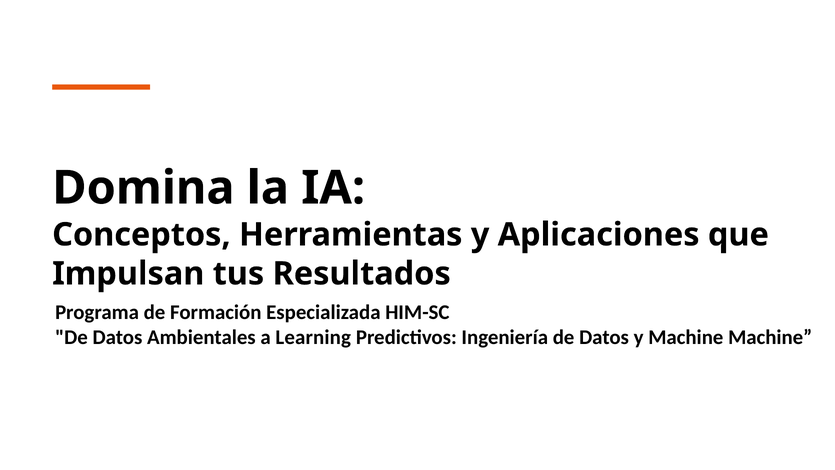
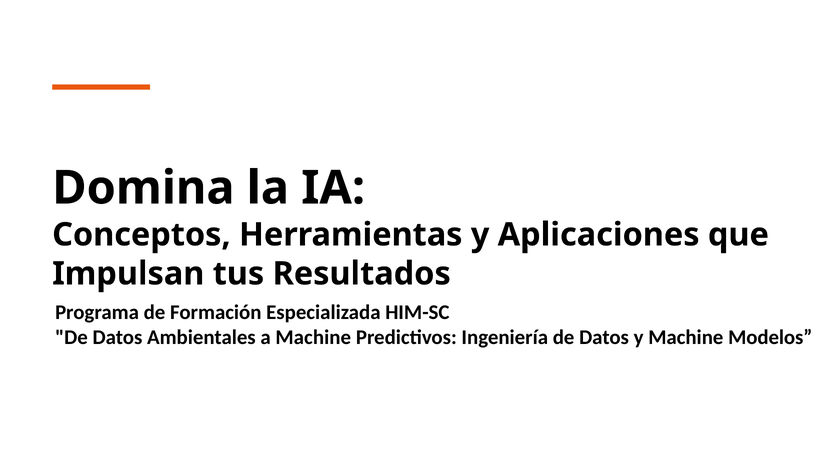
a Learning: Learning -> Machine
Machine Machine: Machine -> Modelos
